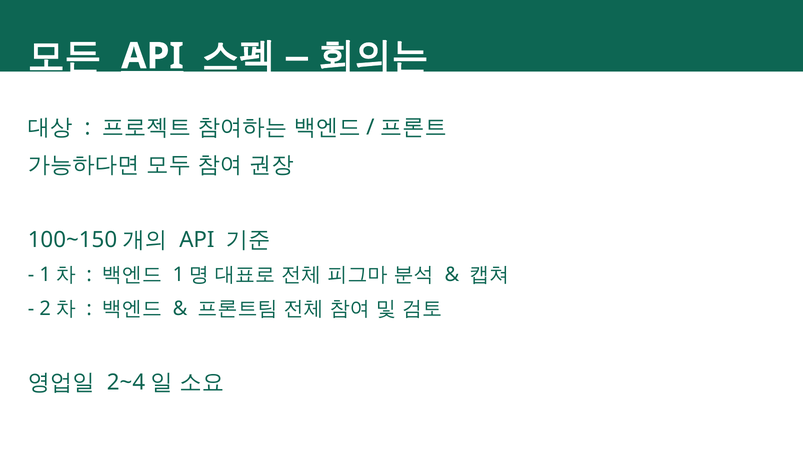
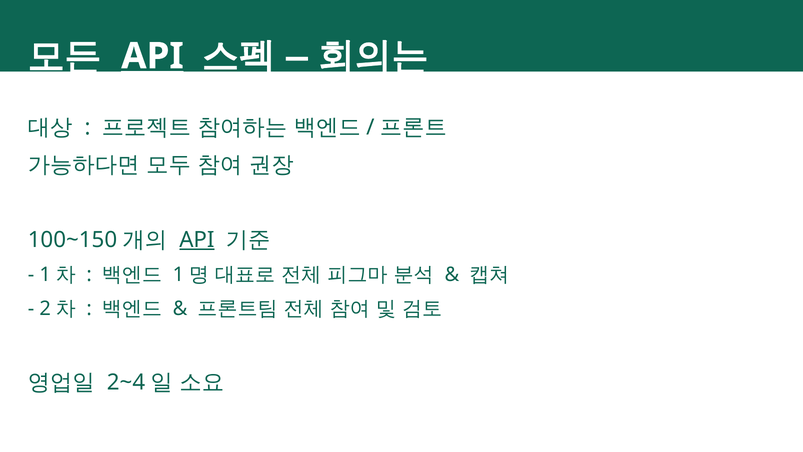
API at (197, 240) underline: none -> present
